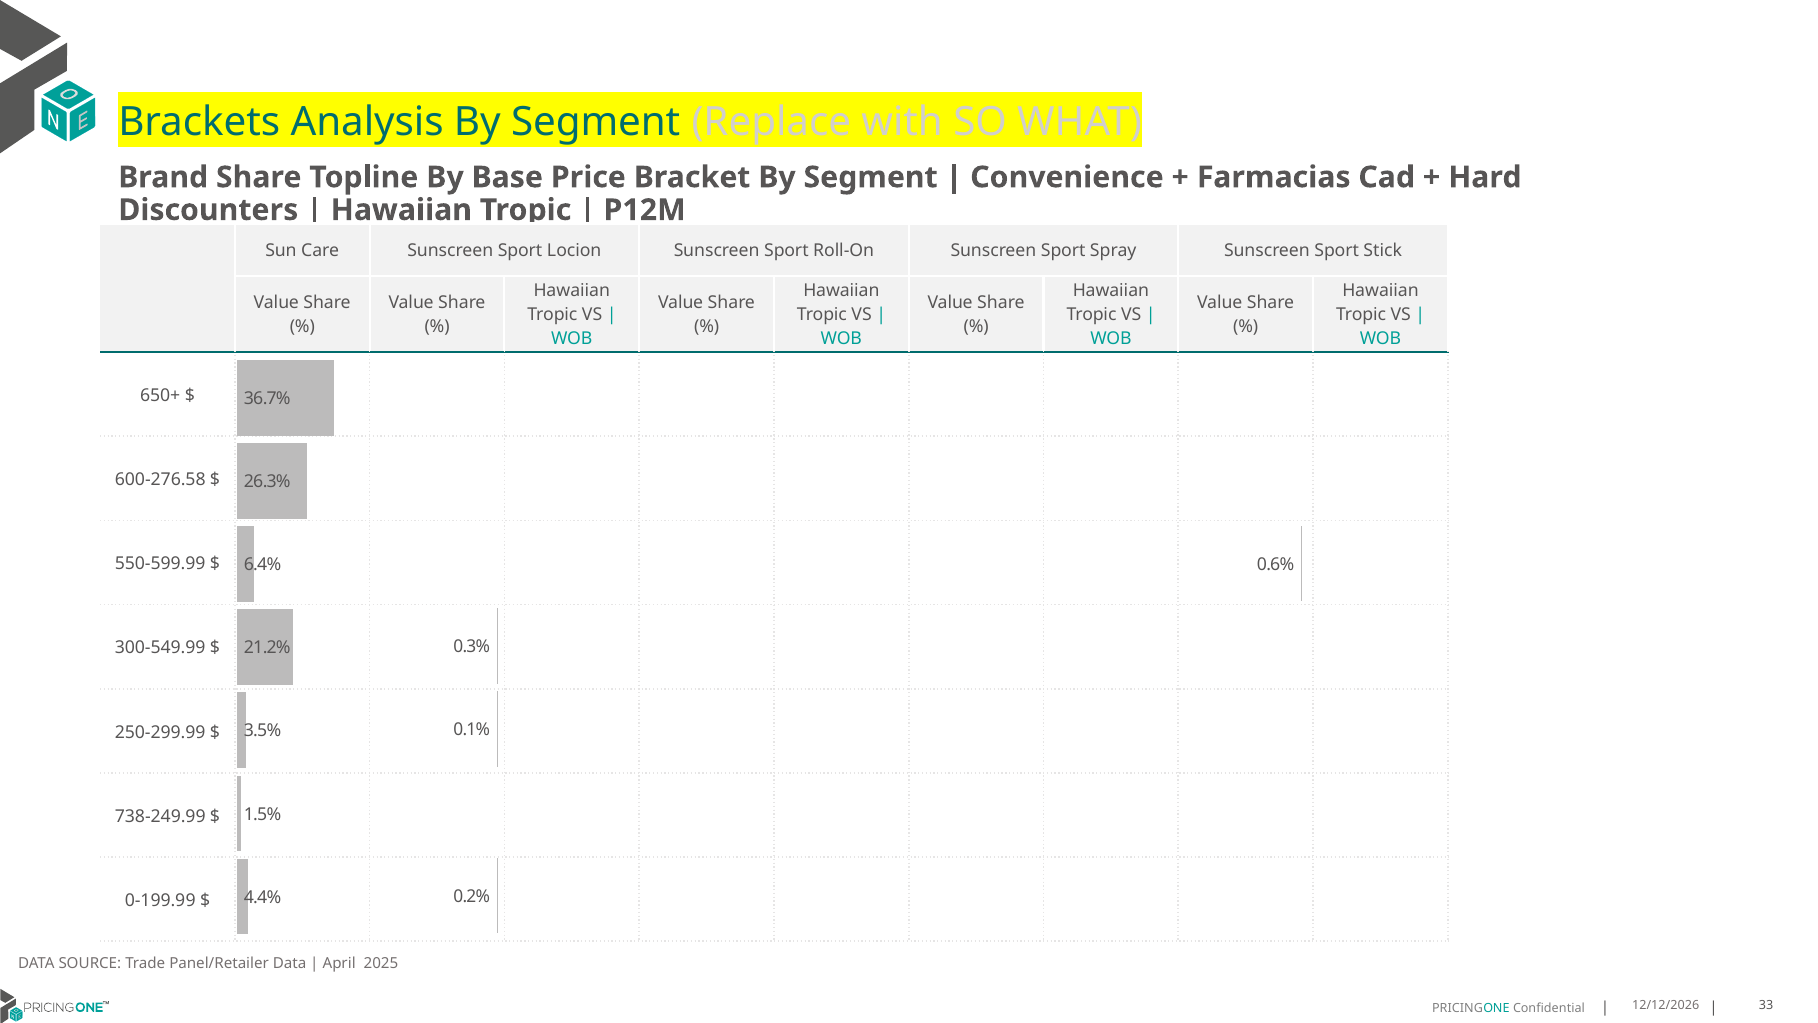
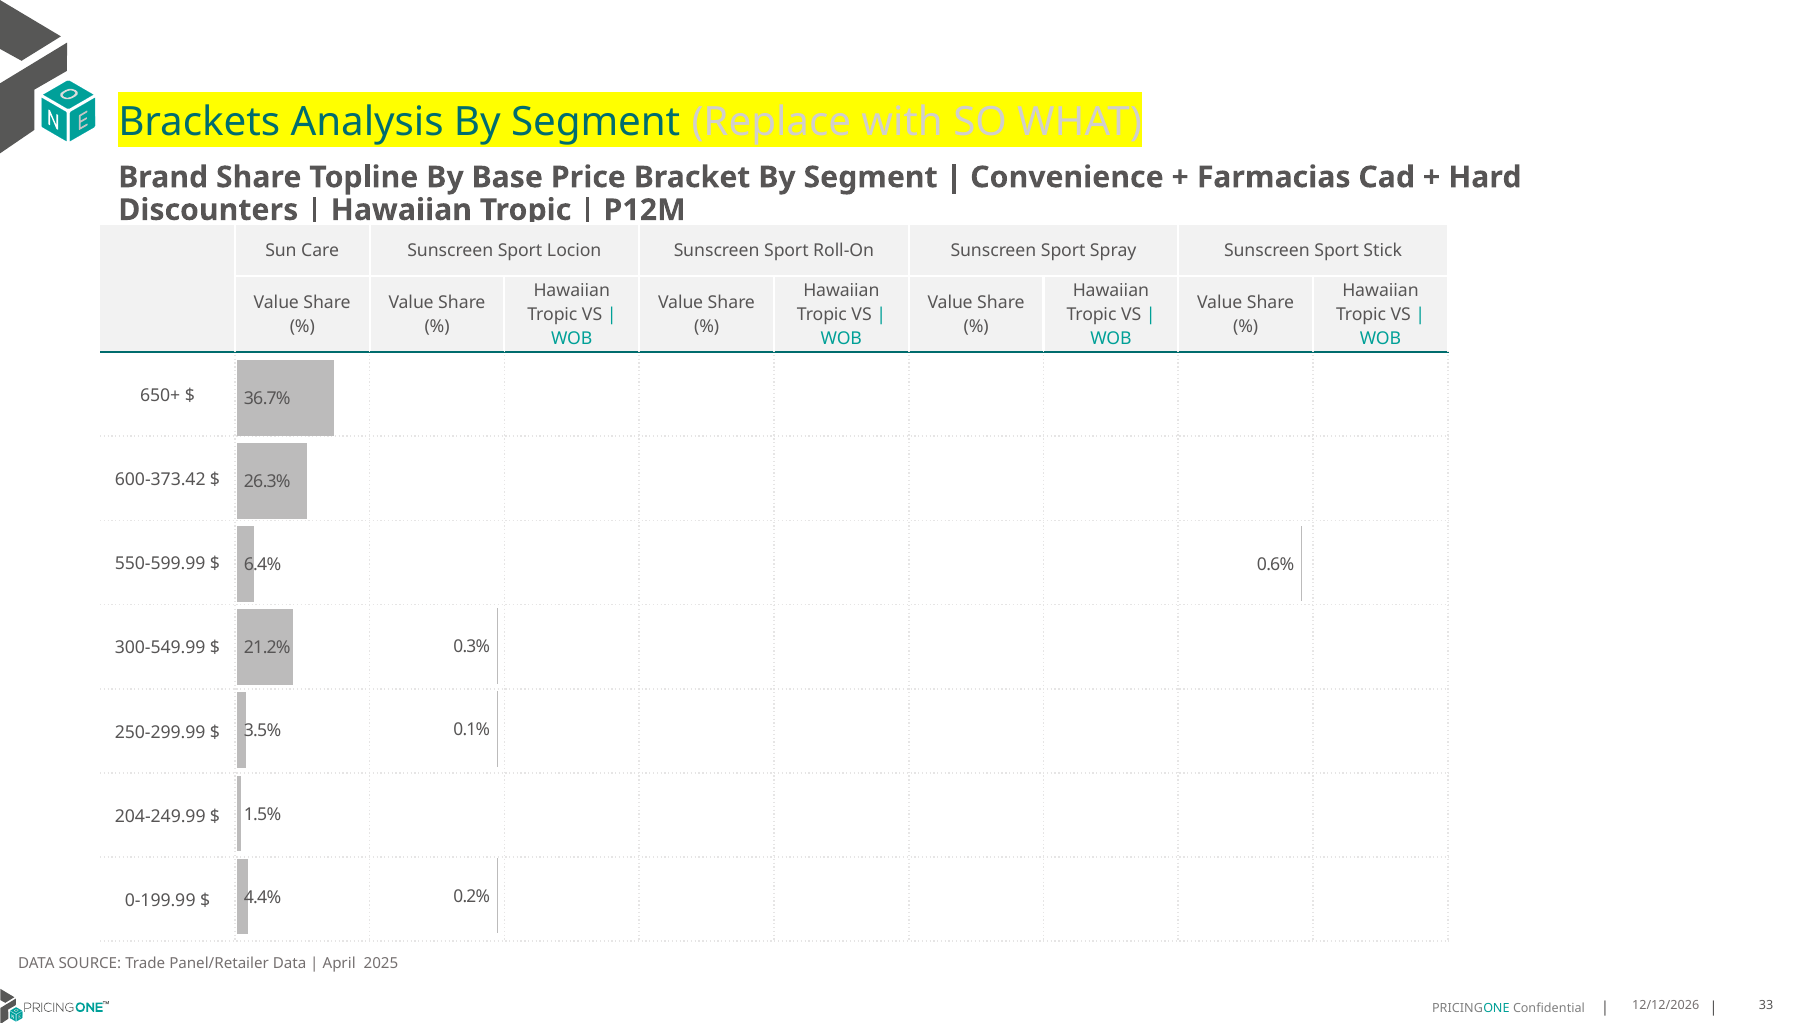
600-276.58: 600-276.58 -> 600-373.42
738-249.99: 738-249.99 -> 204-249.99
